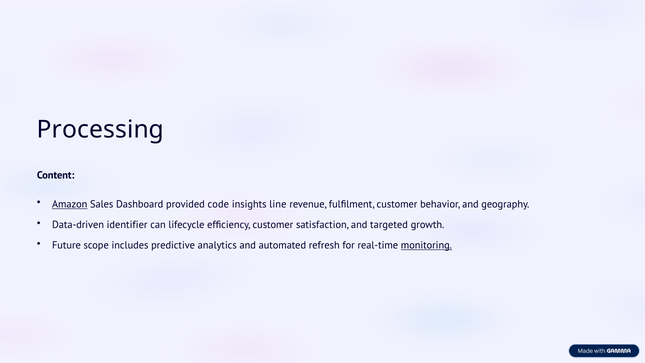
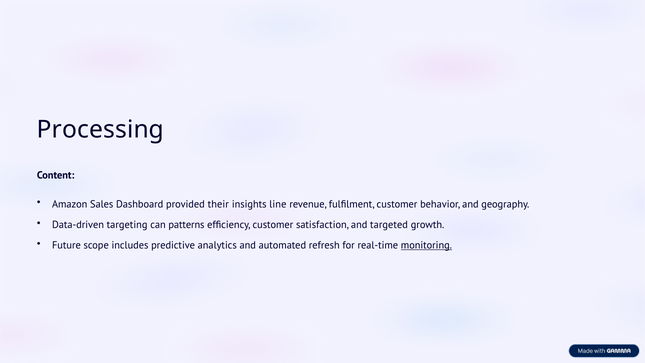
Amazon underline: present -> none
code: code -> their
identifier: identifier -> targeting
lifecycle: lifecycle -> patterns
